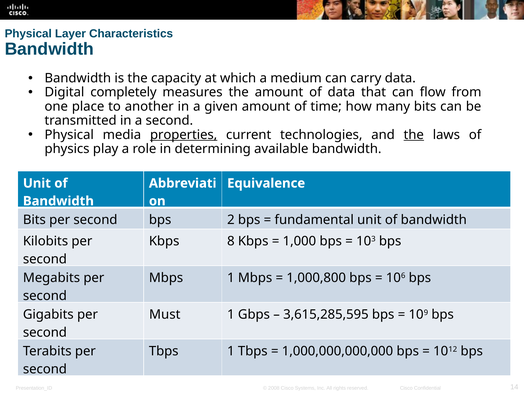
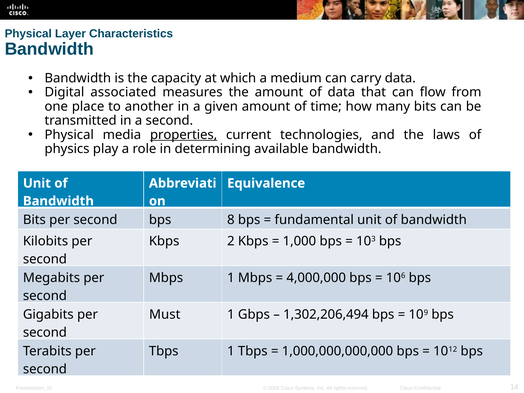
completely: completely -> associated
the at (414, 135) underline: present -> none
2: 2 -> 8
8: 8 -> 2
1,000,800: 1,000,800 -> 4,000,000
3,615,285,595: 3,615,285,595 -> 1,302,206,494
